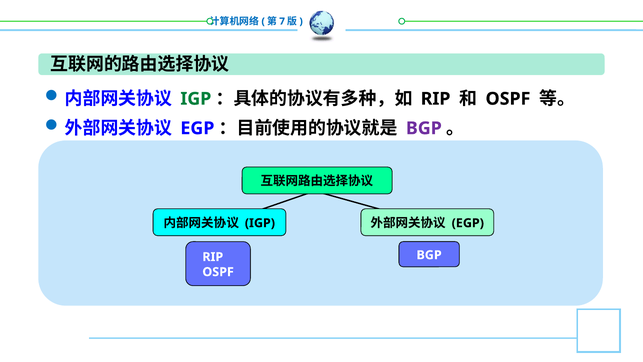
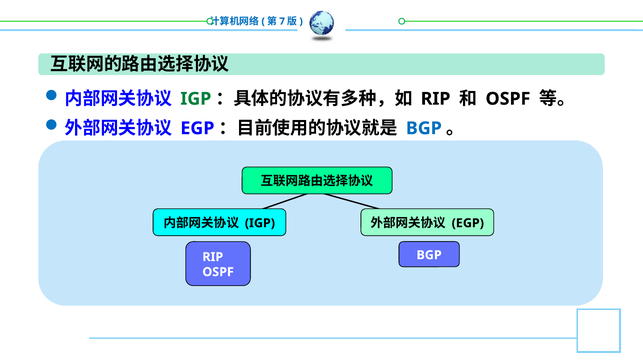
BGP at (424, 128) colour: purple -> blue
